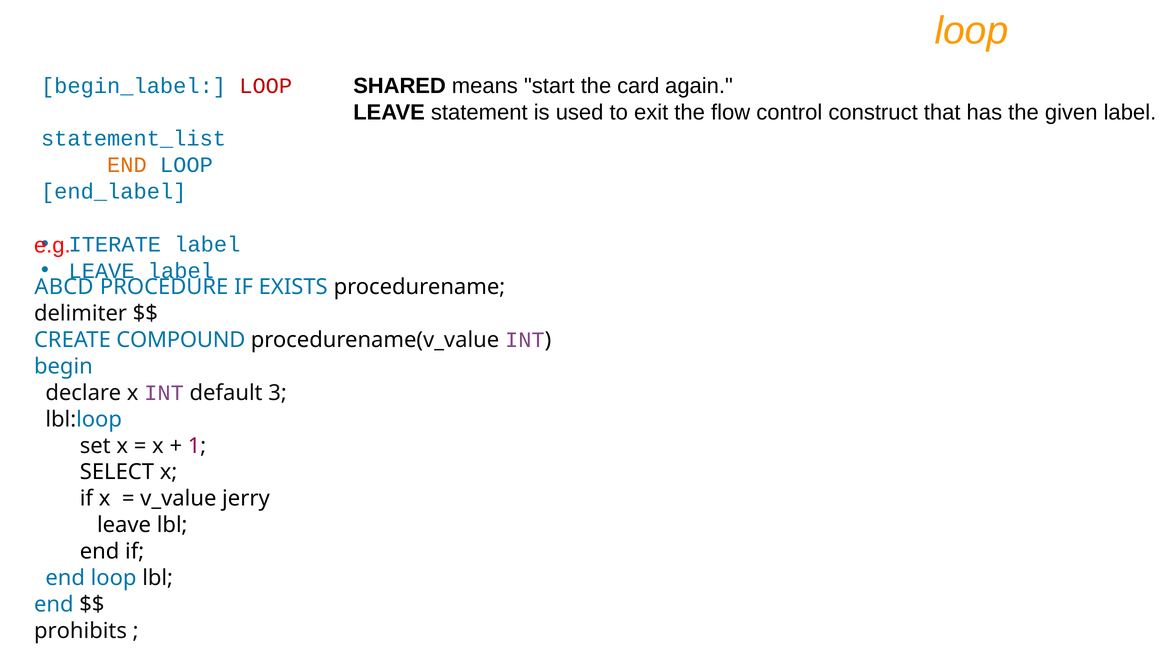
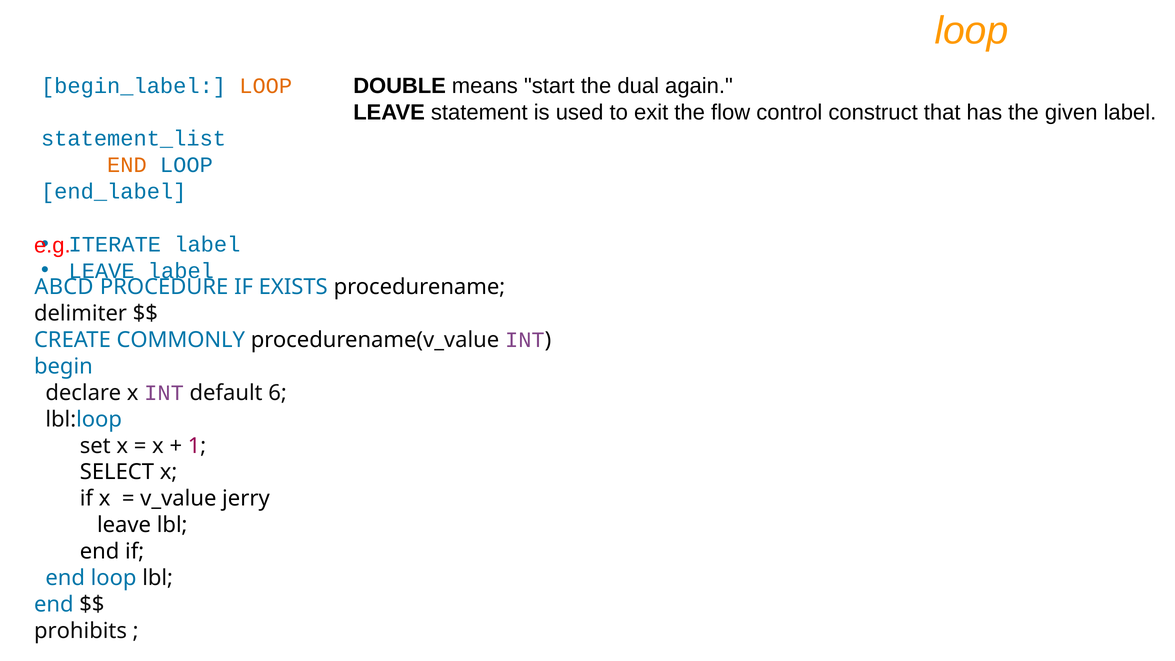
SHARED: SHARED -> DOUBLE
card: card -> dual
LOOP at (266, 86) colour: red -> orange
COMPOUND: COMPOUND -> COMMONLY
3: 3 -> 6
